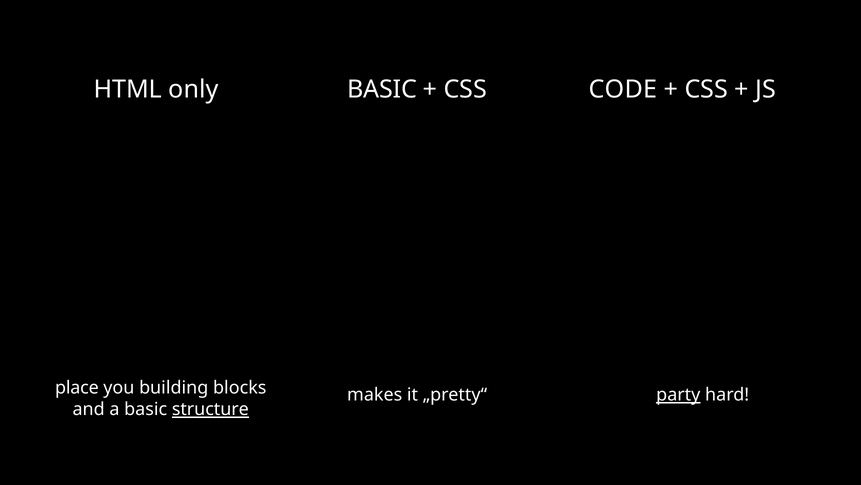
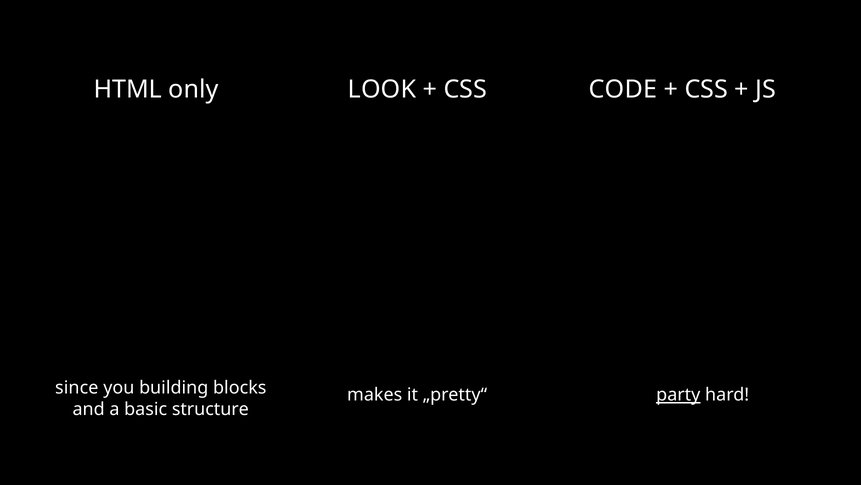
only BASIC: BASIC -> LOOK
place: place -> since
structure underline: present -> none
